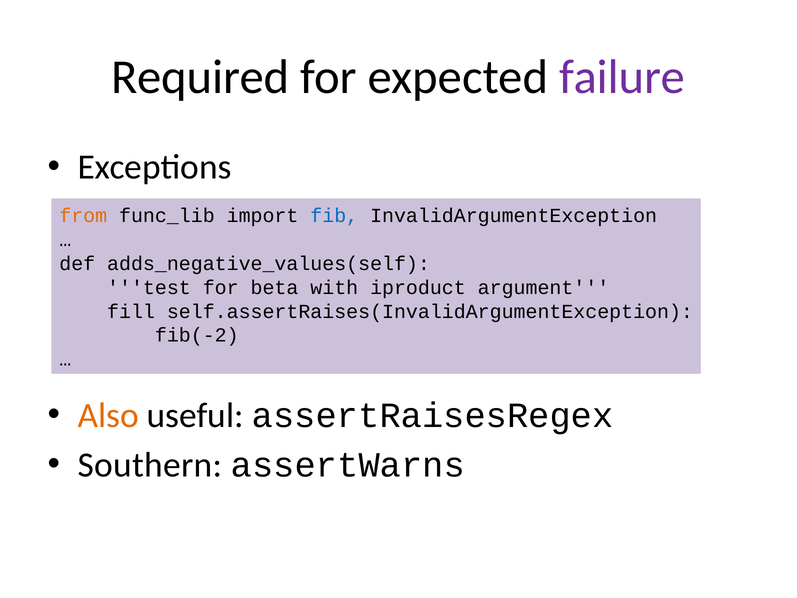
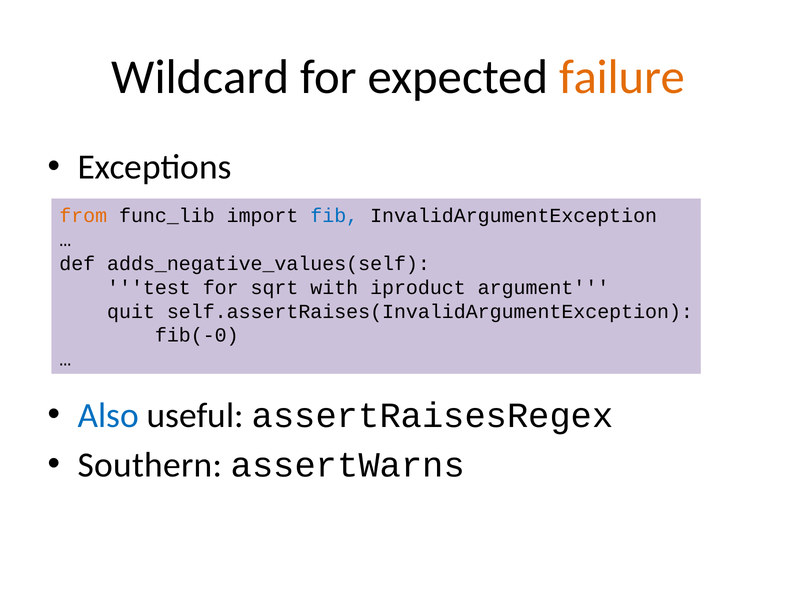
Required: Required -> Wildcard
failure colour: purple -> orange
beta: beta -> sqrt
fill: fill -> quit
fib(-2: fib(-2 -> fib(-0
Also colour: orange -> blue
